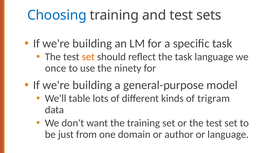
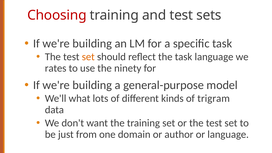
Choosing colour: blue -> red
once: once -> rates
table: table -> what
